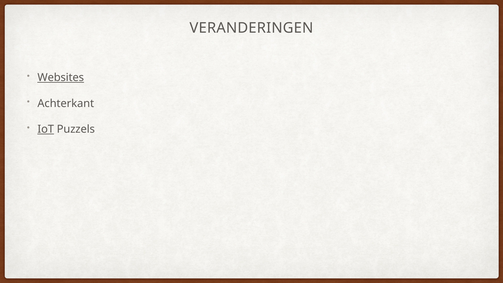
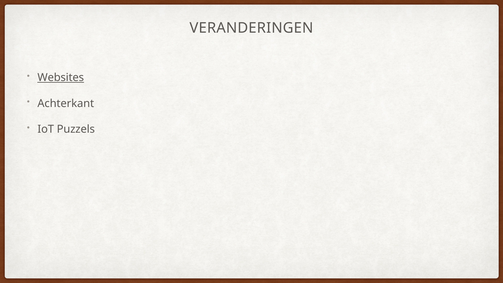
IoT underline: present -> none
